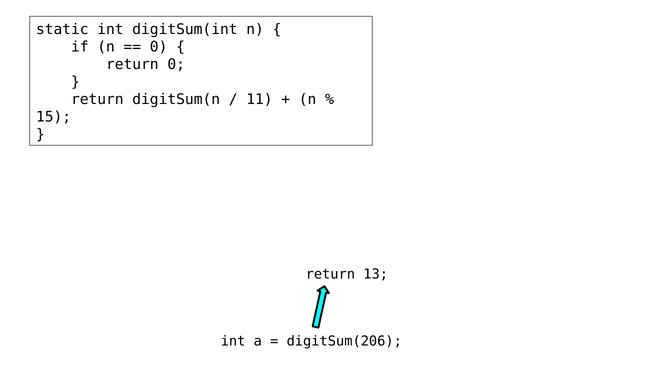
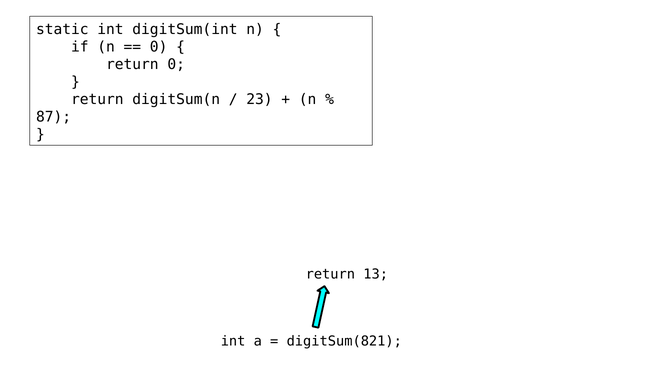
11: 11 -> 23
15: 15 -> 87
digitSum(206: digitSum(206 -> digitSum(821
